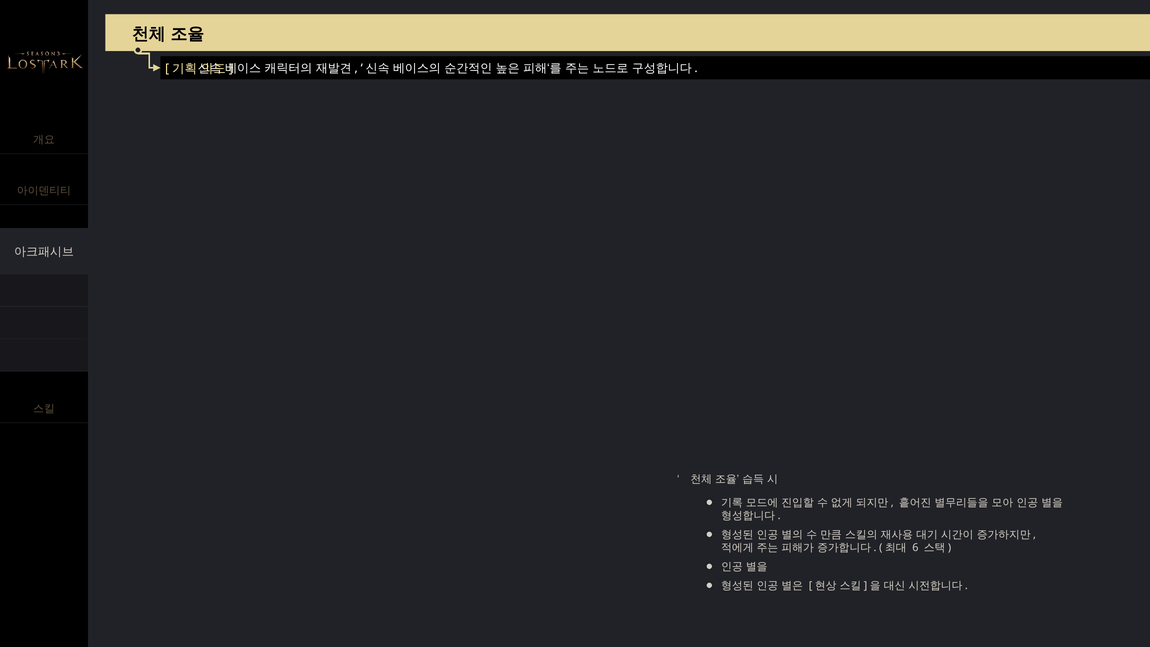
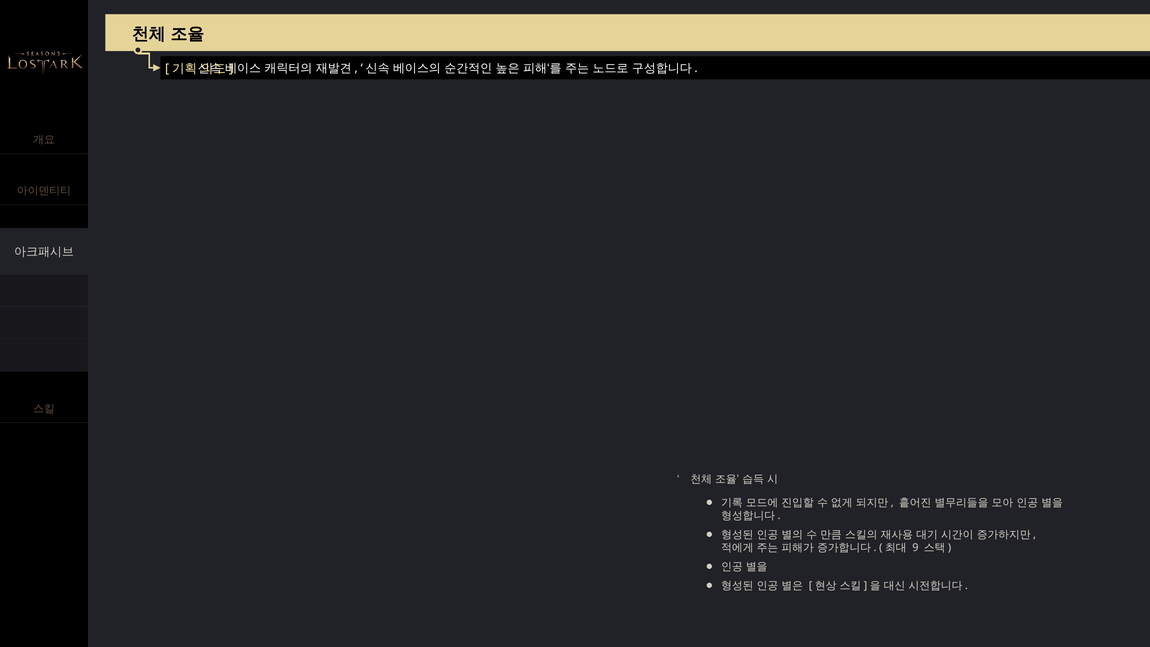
6: 6 -> 9
